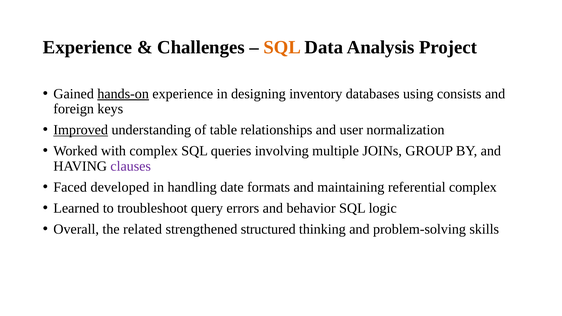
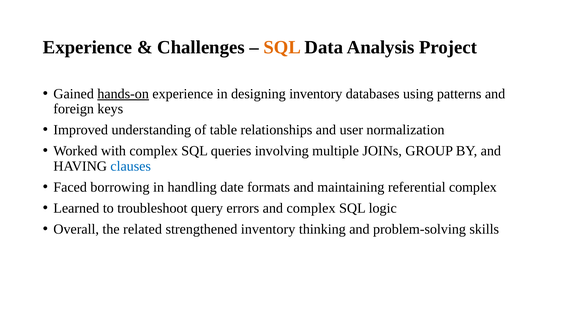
consists: consists -> patterns
Improved underline: present -> none
clauses colour: purple -> blue
developed: developed -> borrowing
and behavior: behavior -> complex
strengthened structured: structured -> inventory
